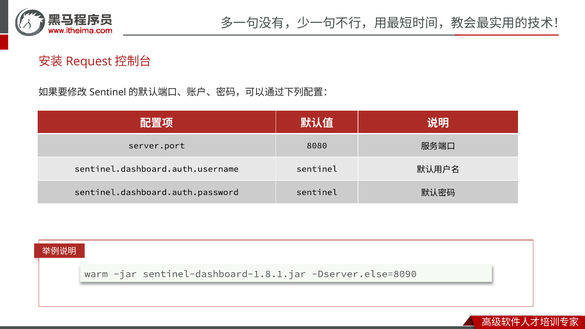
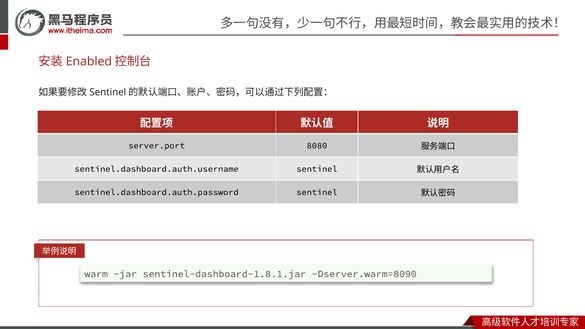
Request: Request -> Enabled
Dserver.else=8090: Dserver.else=8090 -> Dserver.warm=8090
